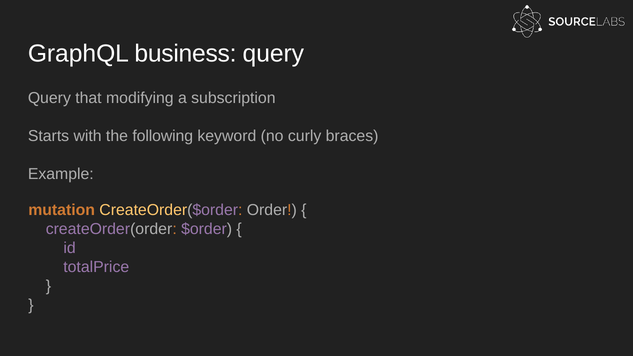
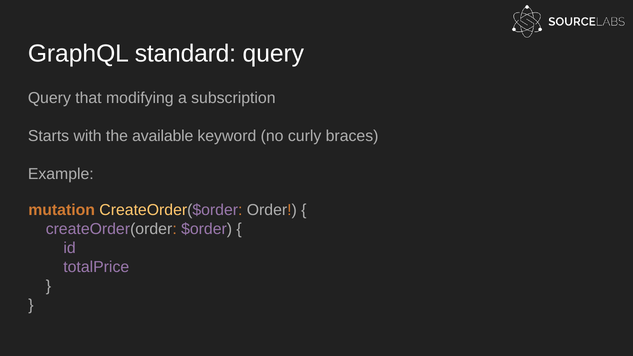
business: business -> standard
following: following -> available
